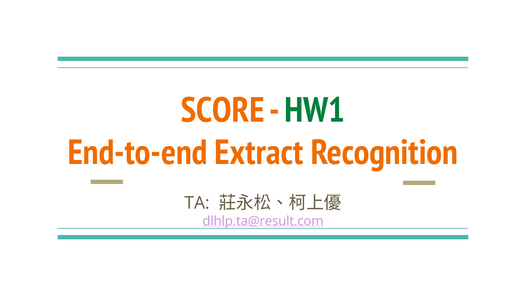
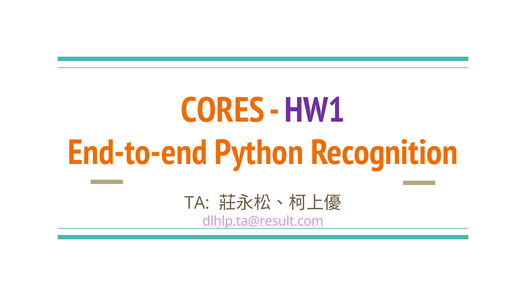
SCORE: SCORE -> CORES
HW1 colour: green -> purple
Extract: Extract -> Python
